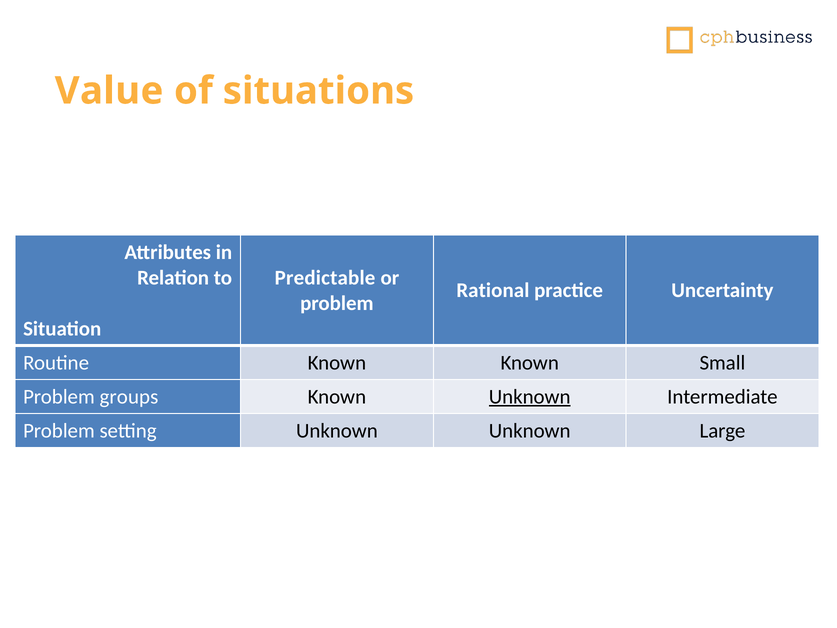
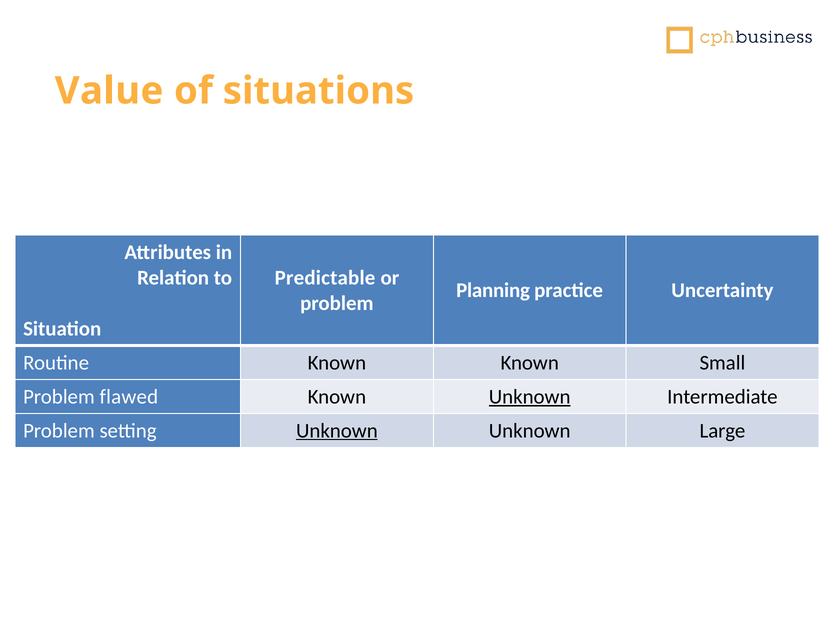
Rational: Rational -> Planning
groups: groups -> flawed
Unknown at (337, 430) underline: none -> present
